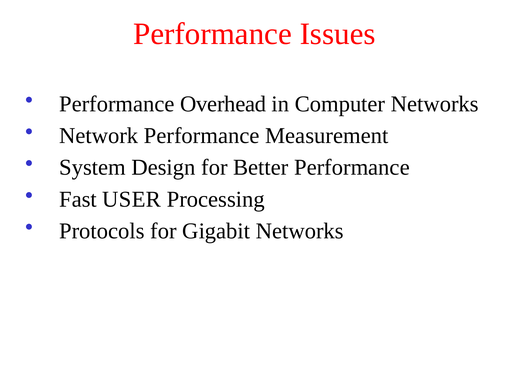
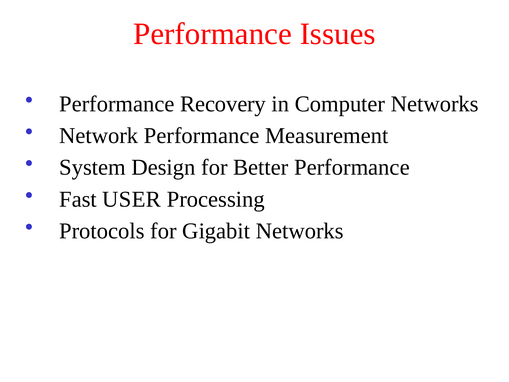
Overhead: Overhead -> Recovery
